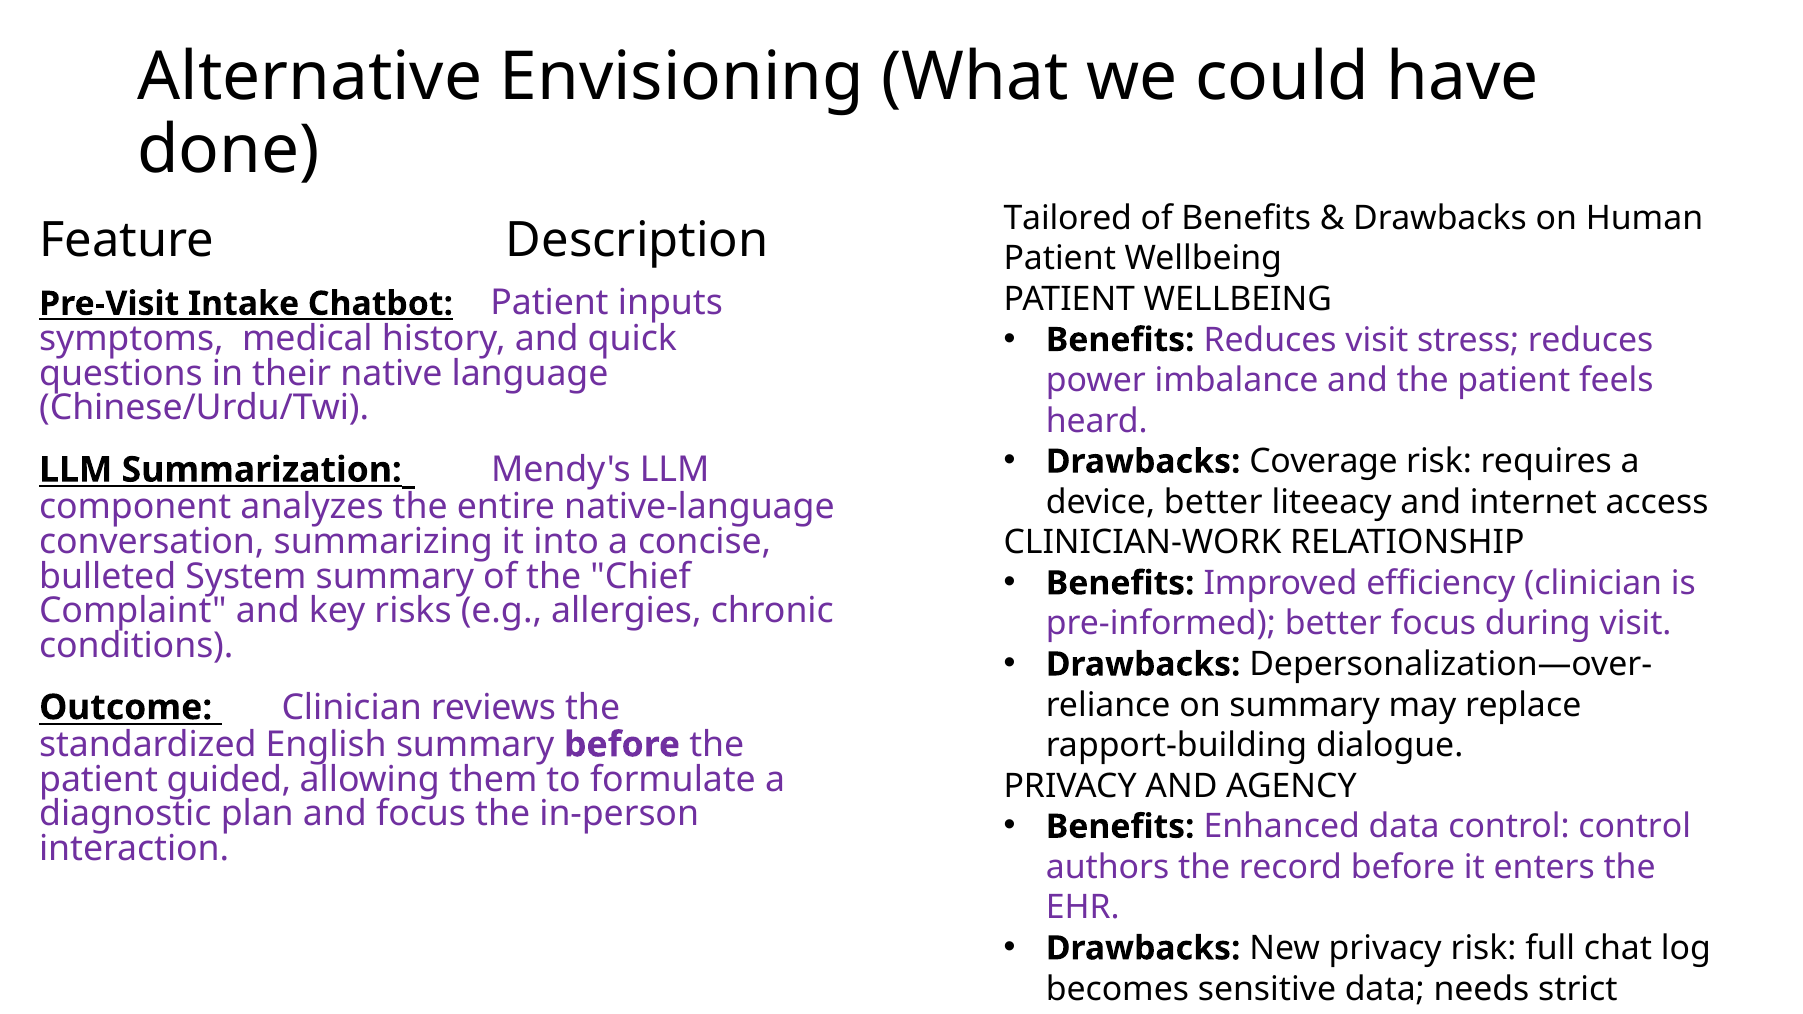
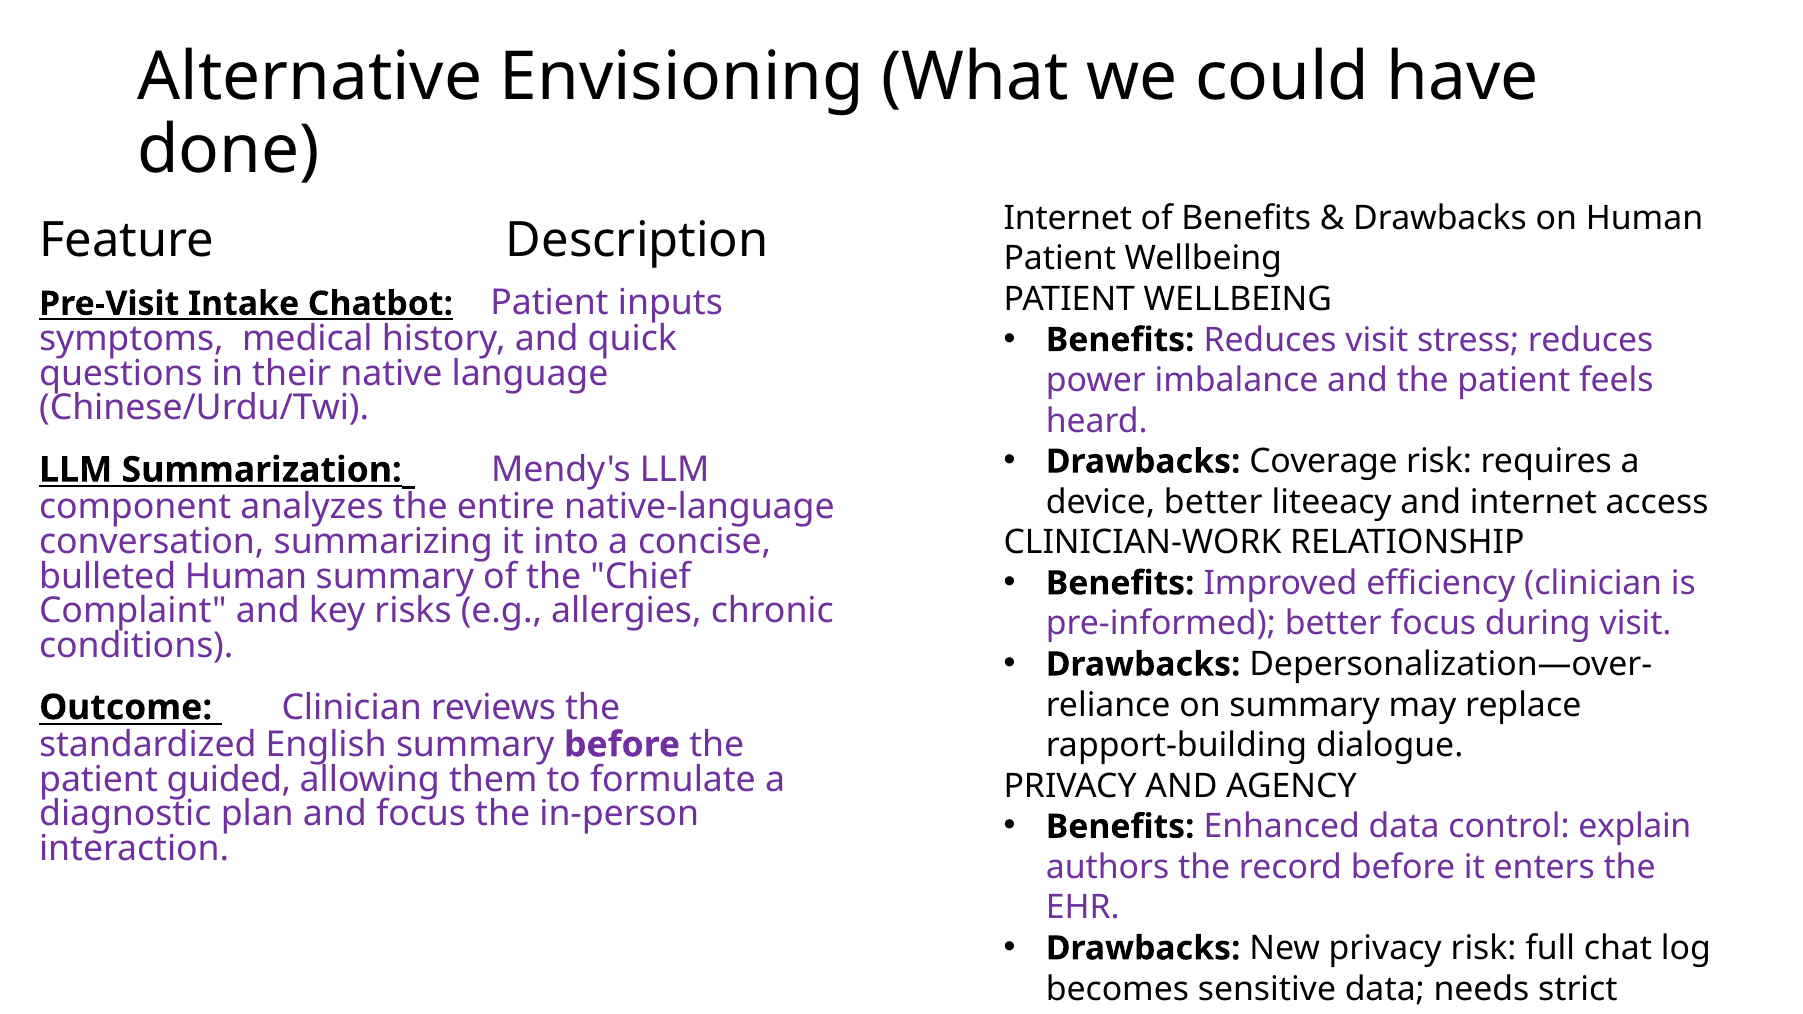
Tailored at (1068, 218): Tailored -> Internet
bulleted System: System -> Human
control control: control -> explain
